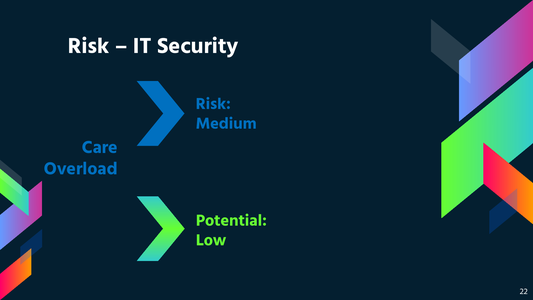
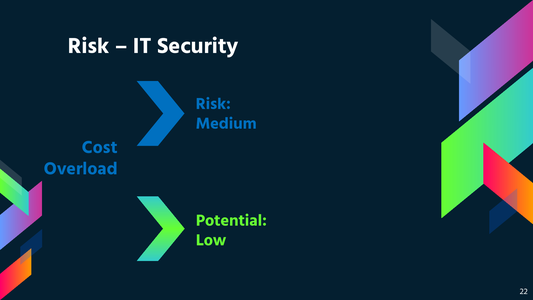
Care: Care -> Cost
